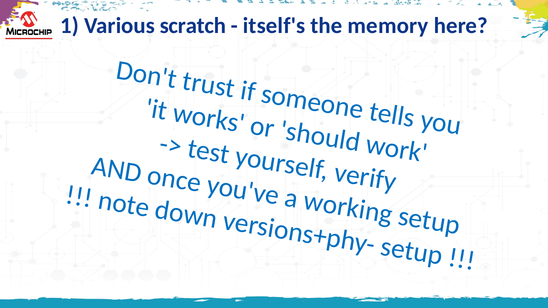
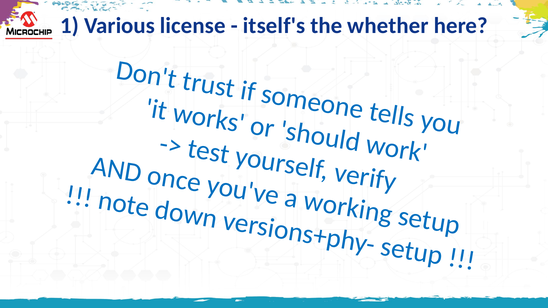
scratch: scratch -> license
memory: memory -> whether
